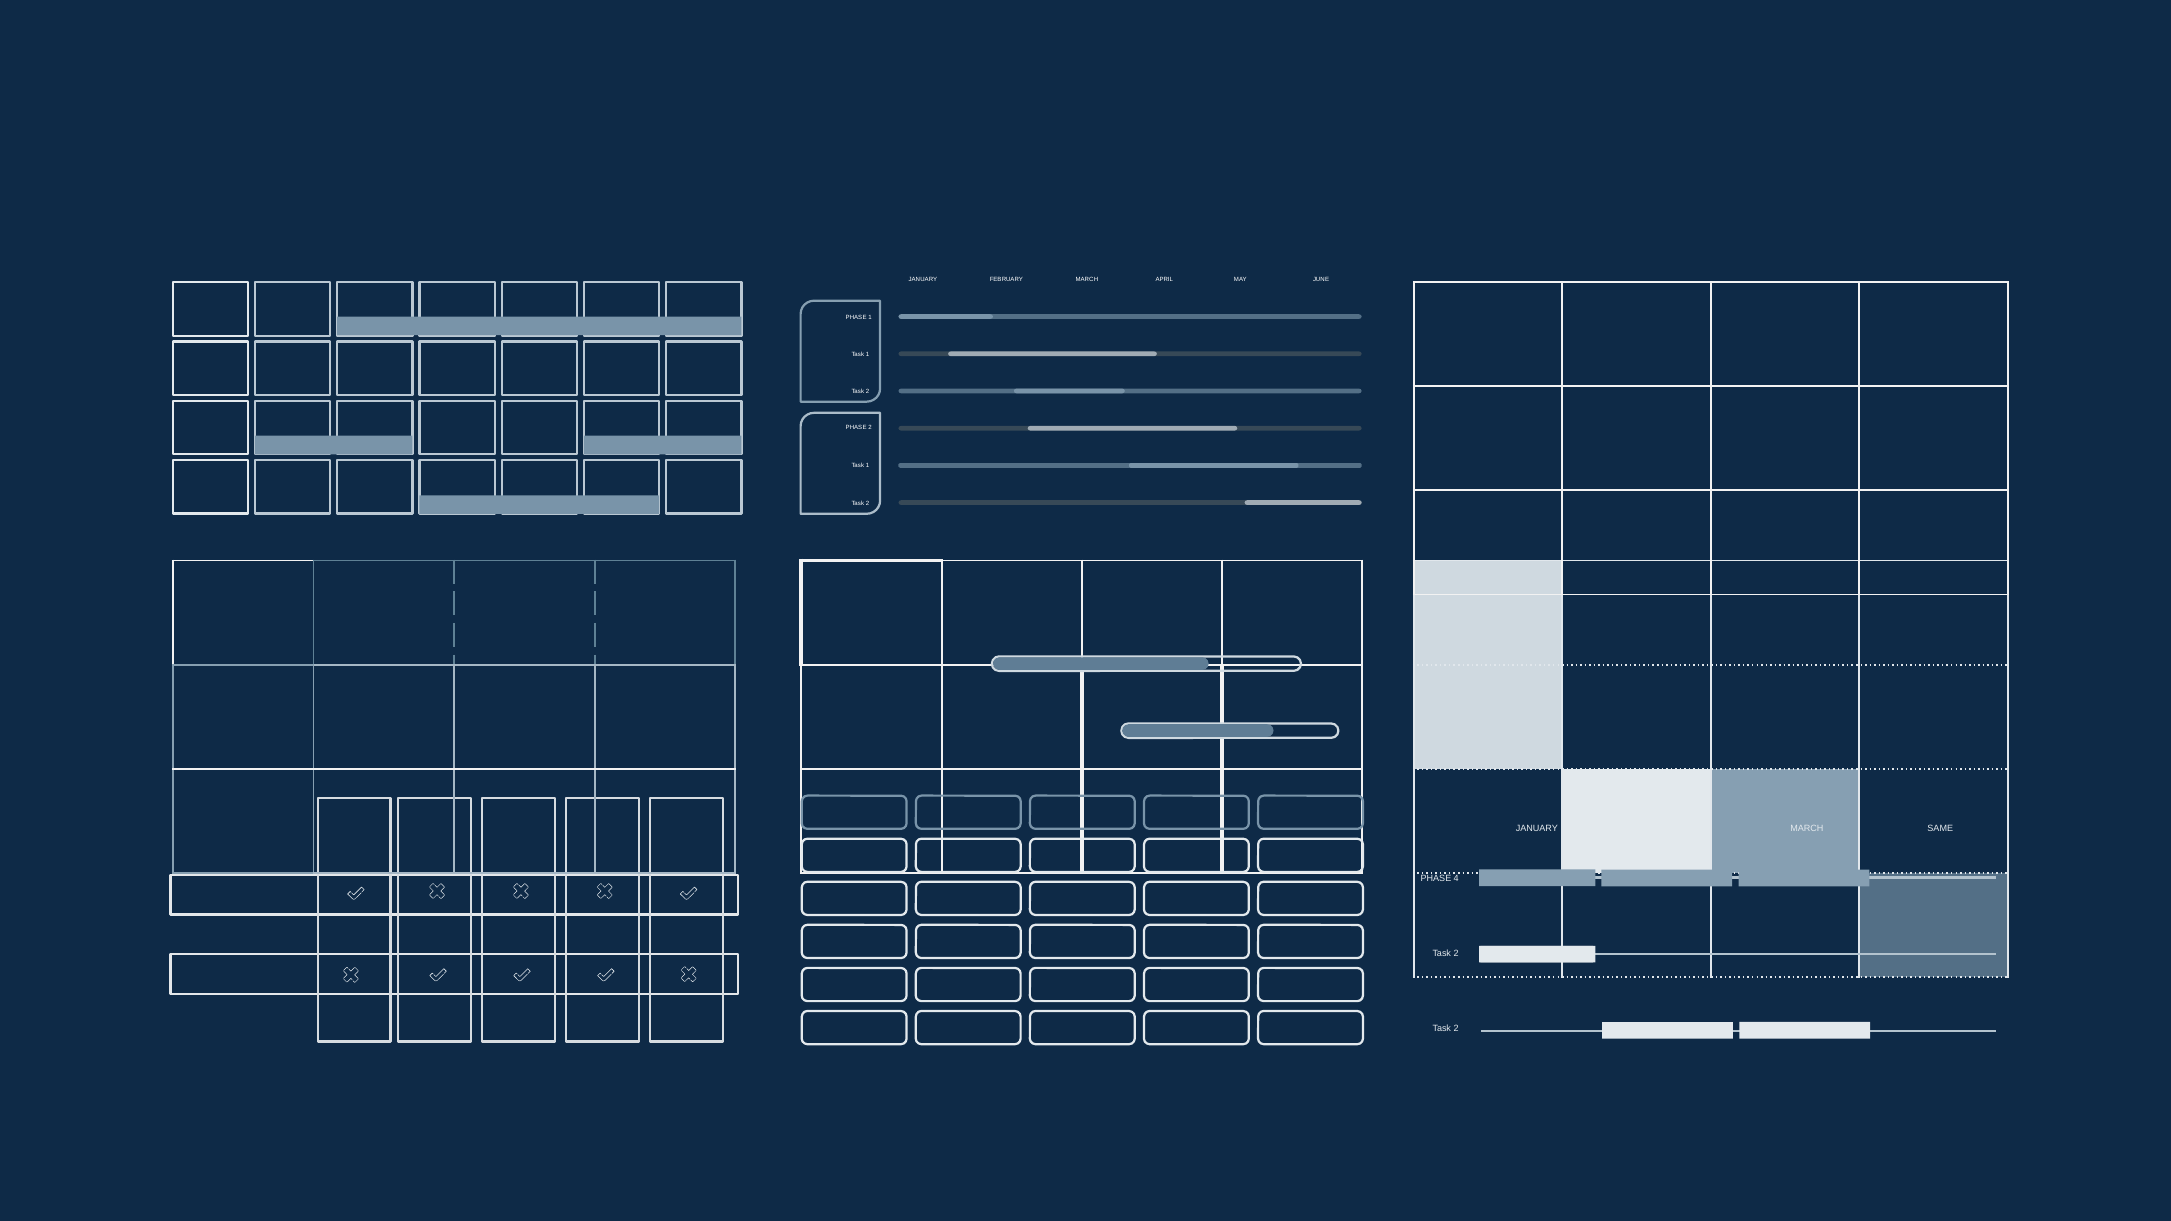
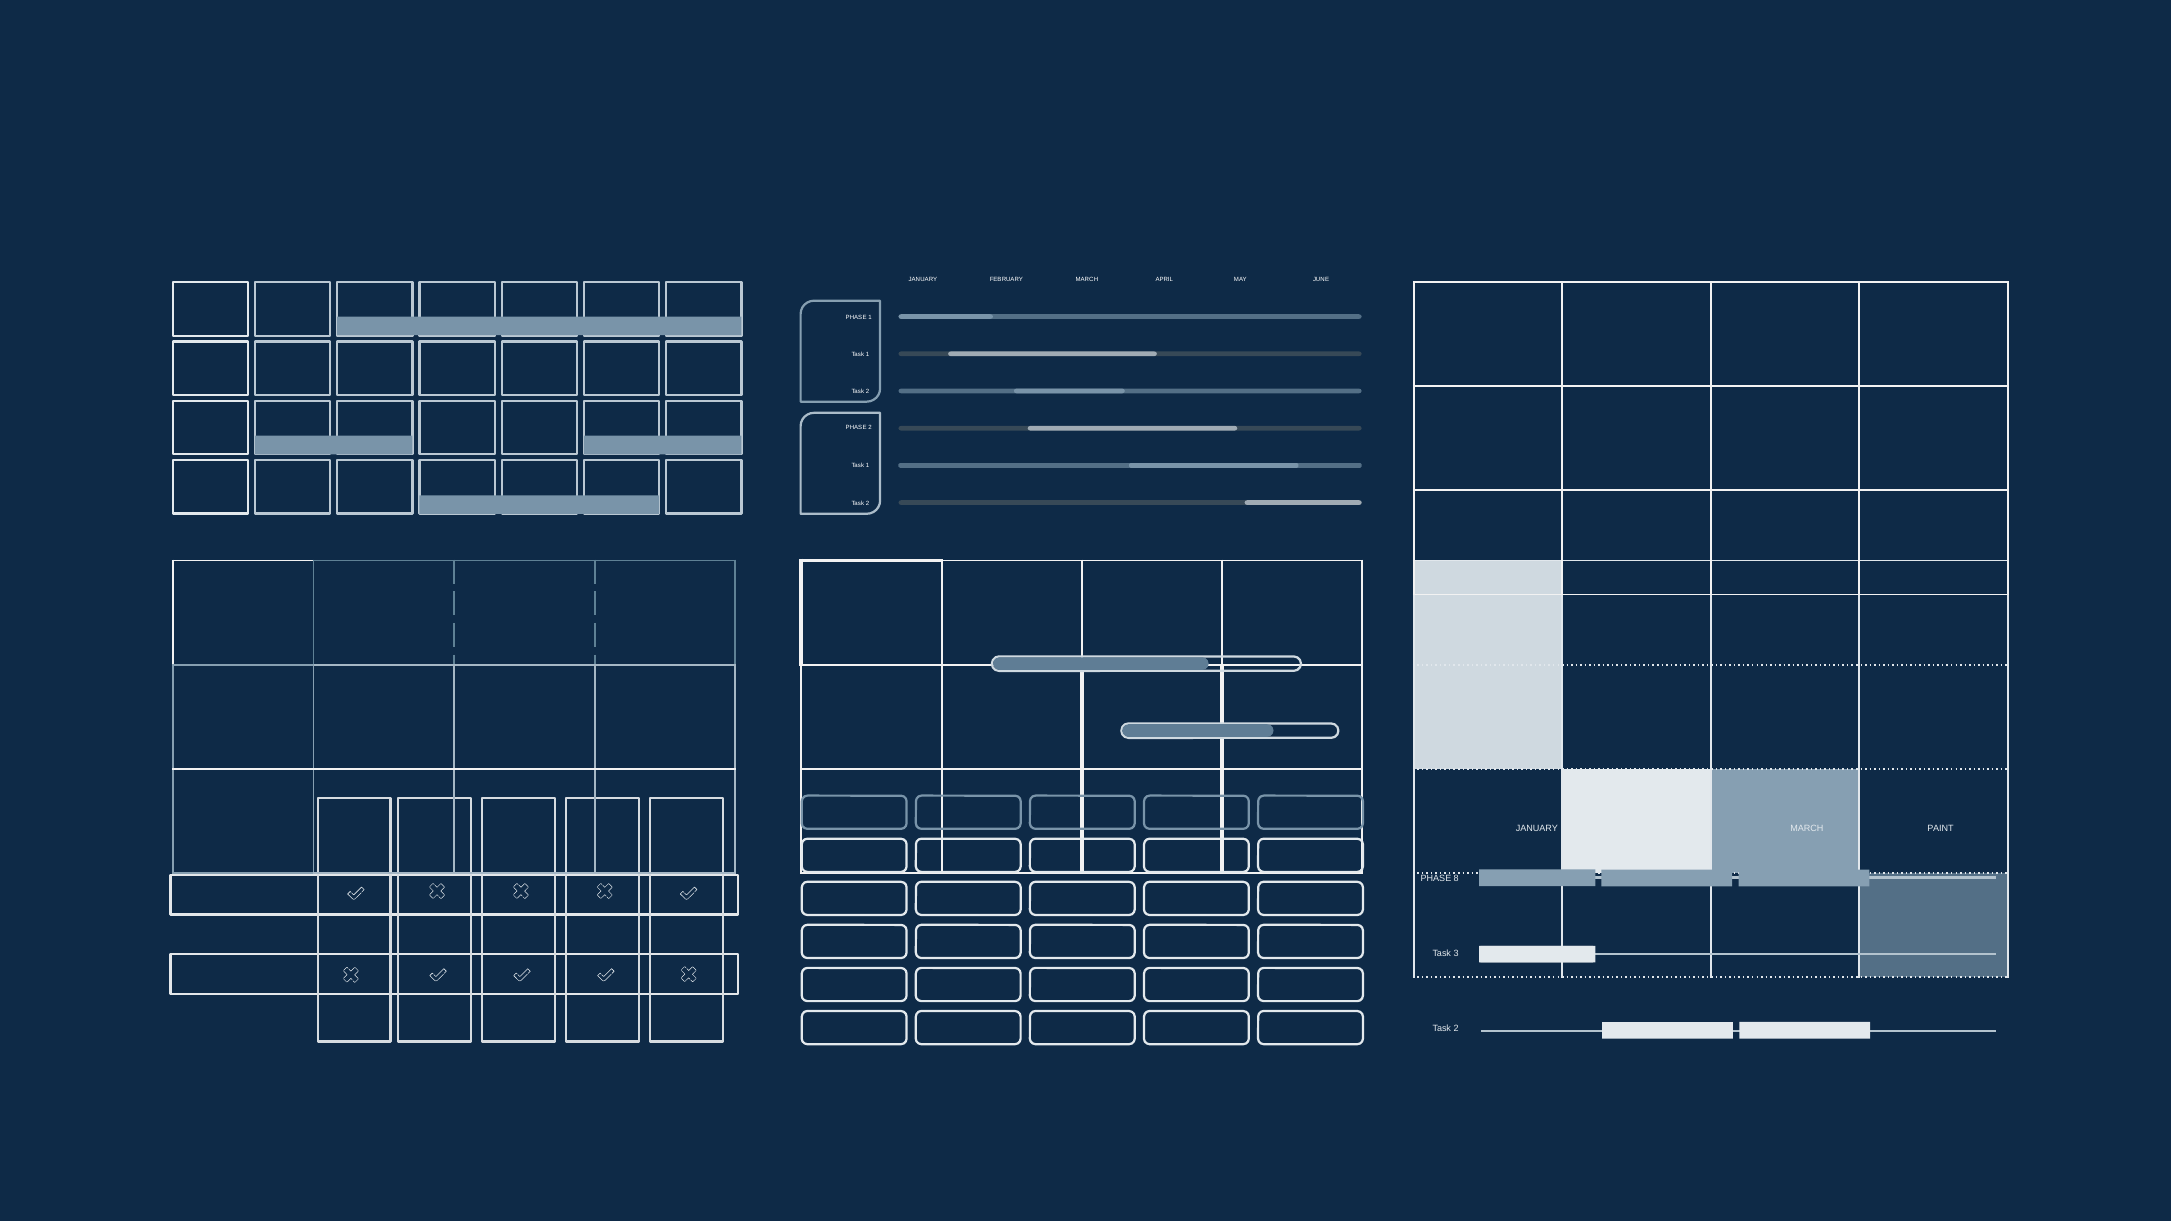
SAME: SAME -> PAINT
4: 4 -> 8
2 at (1456, 953): 2 -> 3
